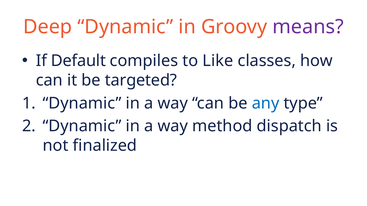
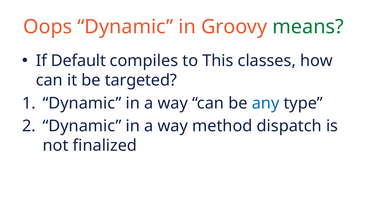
Deep: Deep -> Oops
means colour: purple -> green
Like: Like -> This
